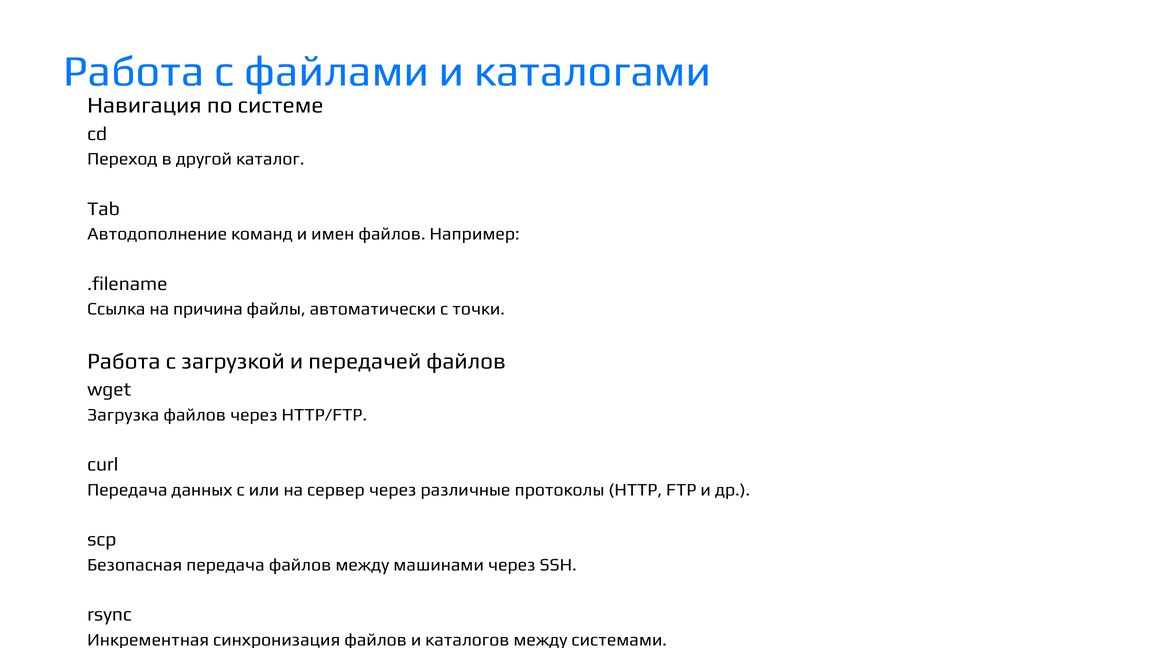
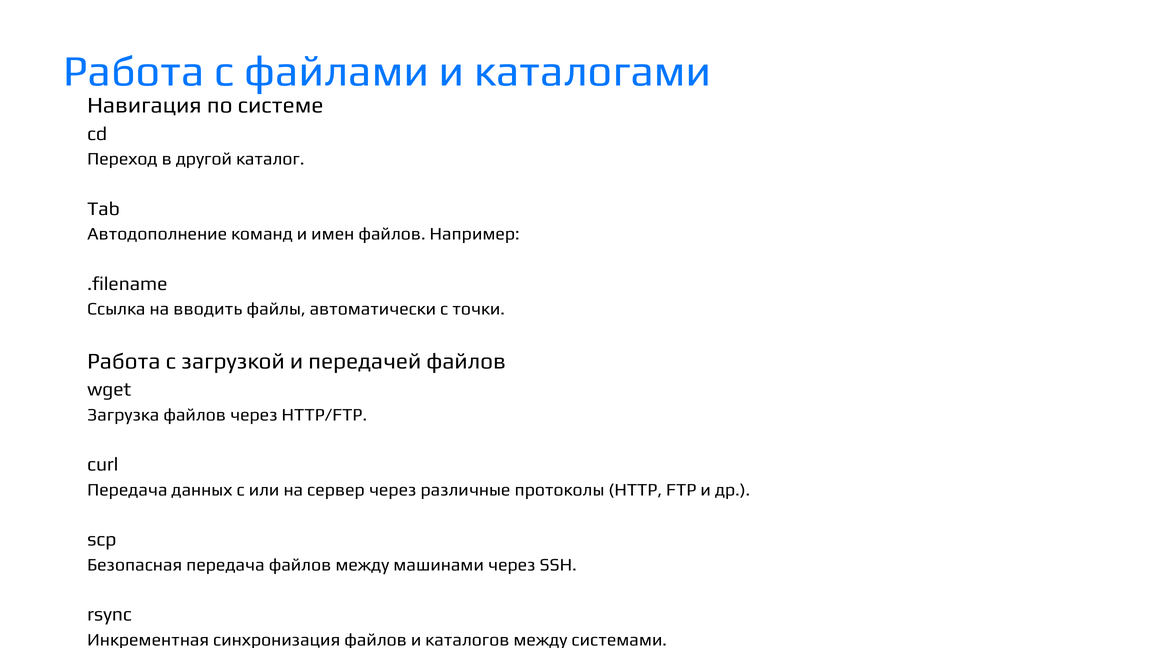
причина: причина -> вводить
